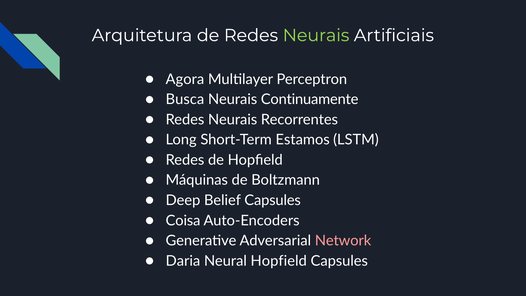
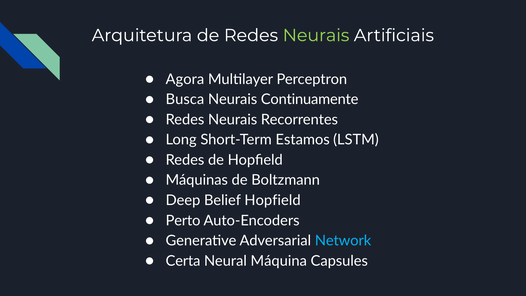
Belief Capsules: Capsules -> Hopfield
Coisa: Coisa -> Perto
Network colour: pink -> light blue
Daria: Daria -> Certa
Neural Hopfield: Hopfield -> Máquina
